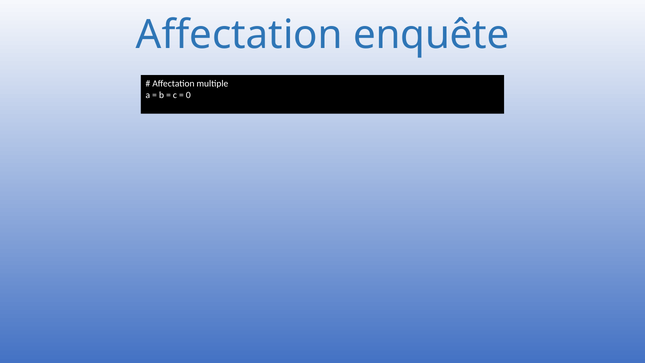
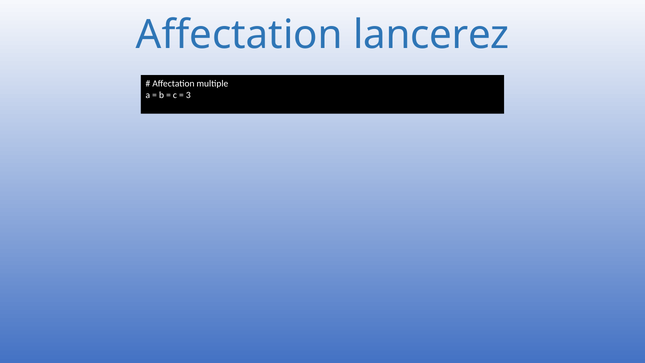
enquête: enquête -> lancerez
0: 0 -> 3
